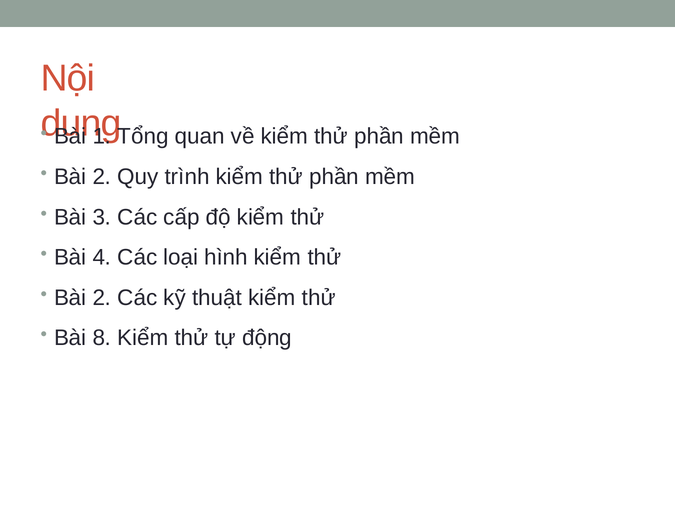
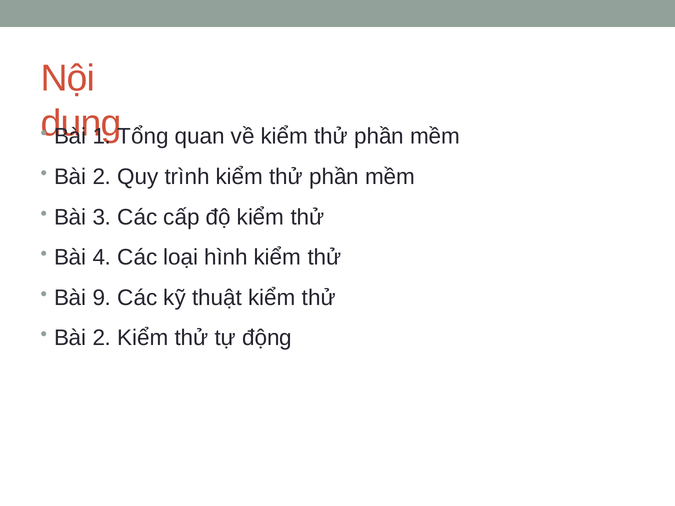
2 at (102, 298): 2 -> 9
8 at (102, 338): 8 -> 2
